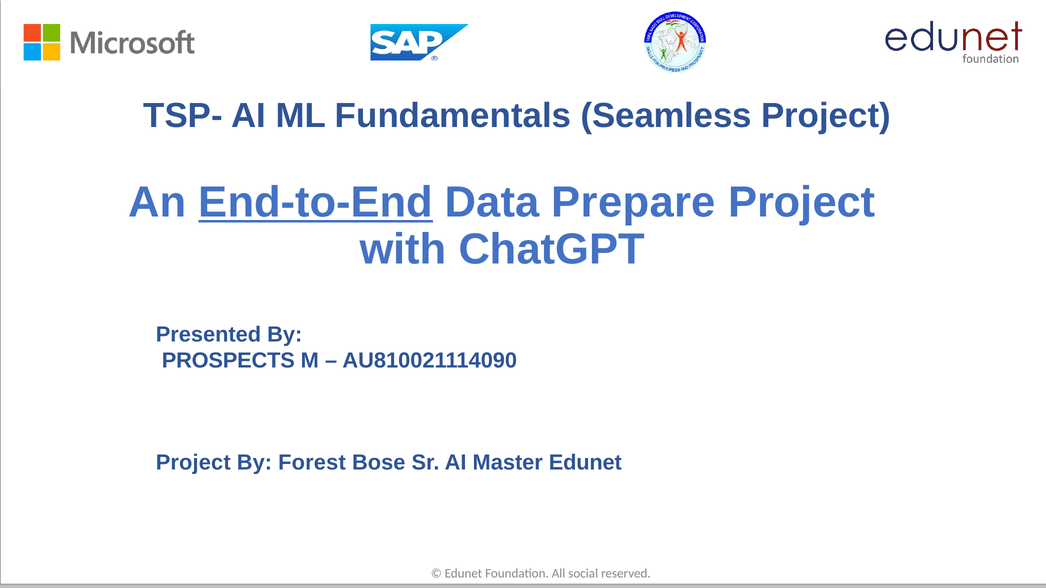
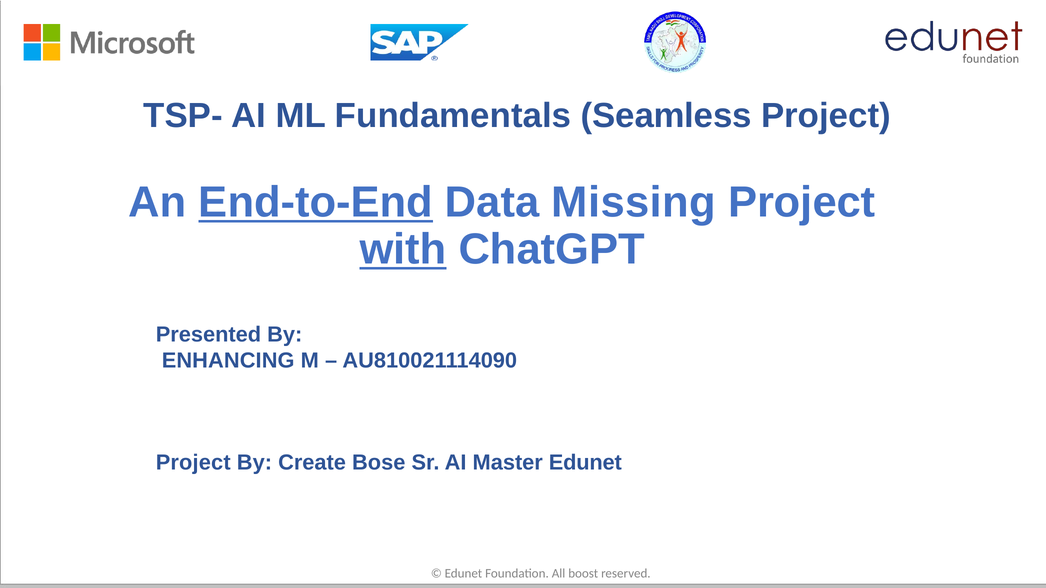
Prepare: Prepare -> Missing
with underline: none -> present
PROSPECTS: PROSPECTS -> ENHANCING
Forest: Forest -> Create
social: social -> boost
